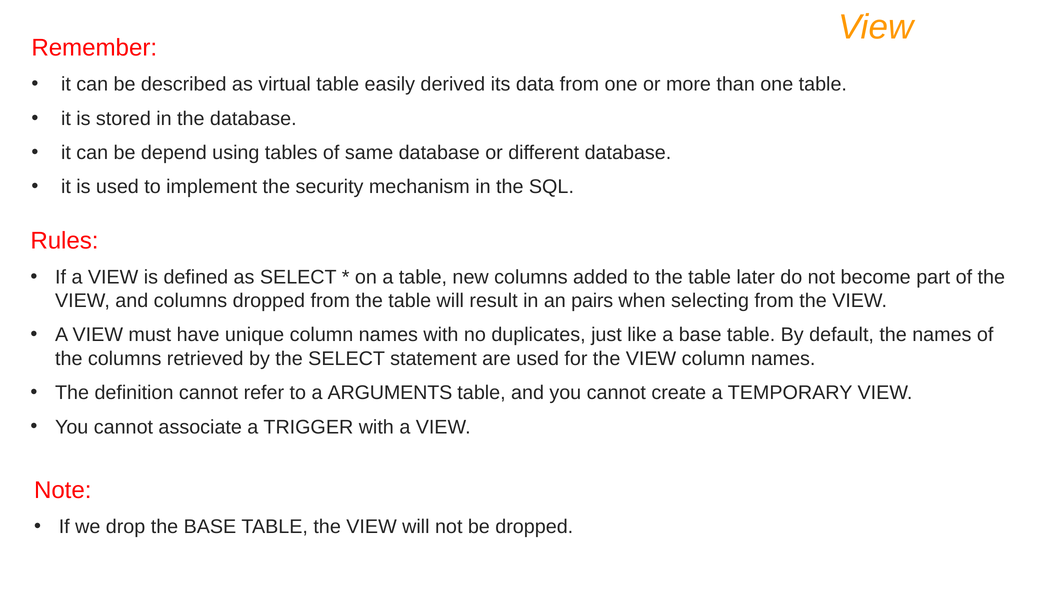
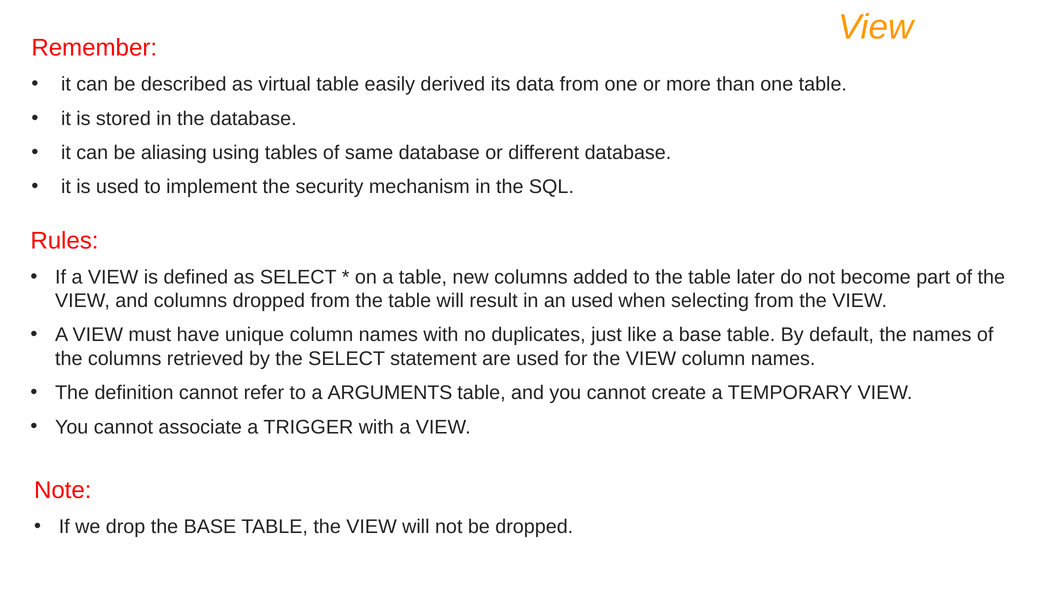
depend: depend -> aliasing
an pairs: pairs -> used
